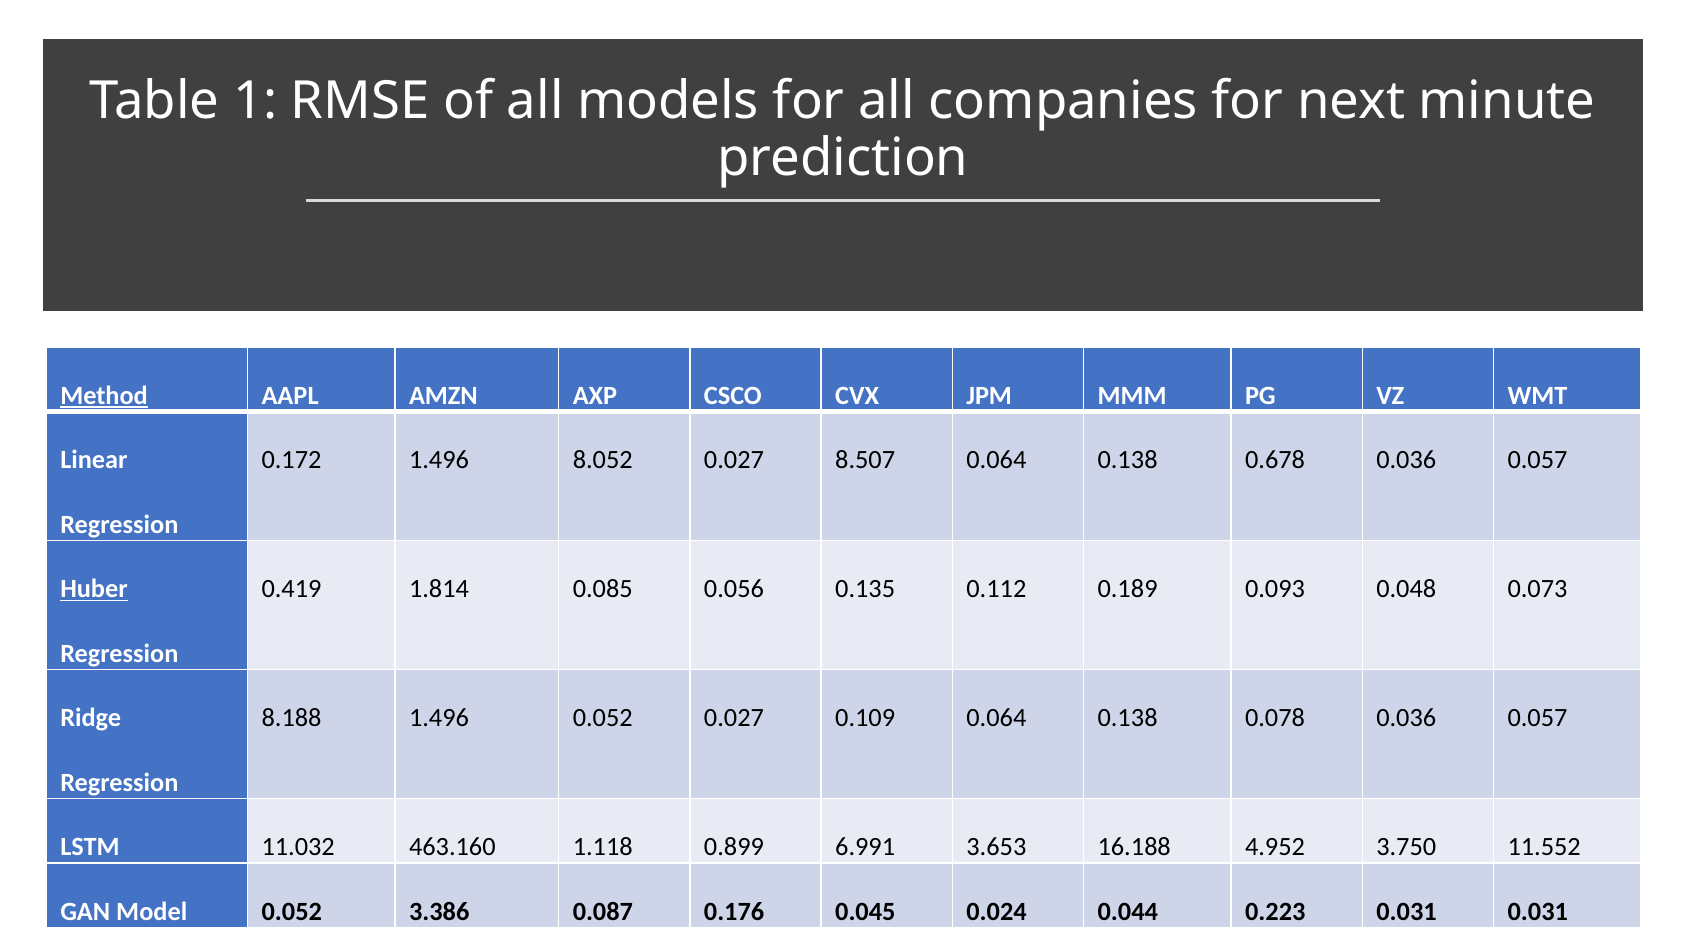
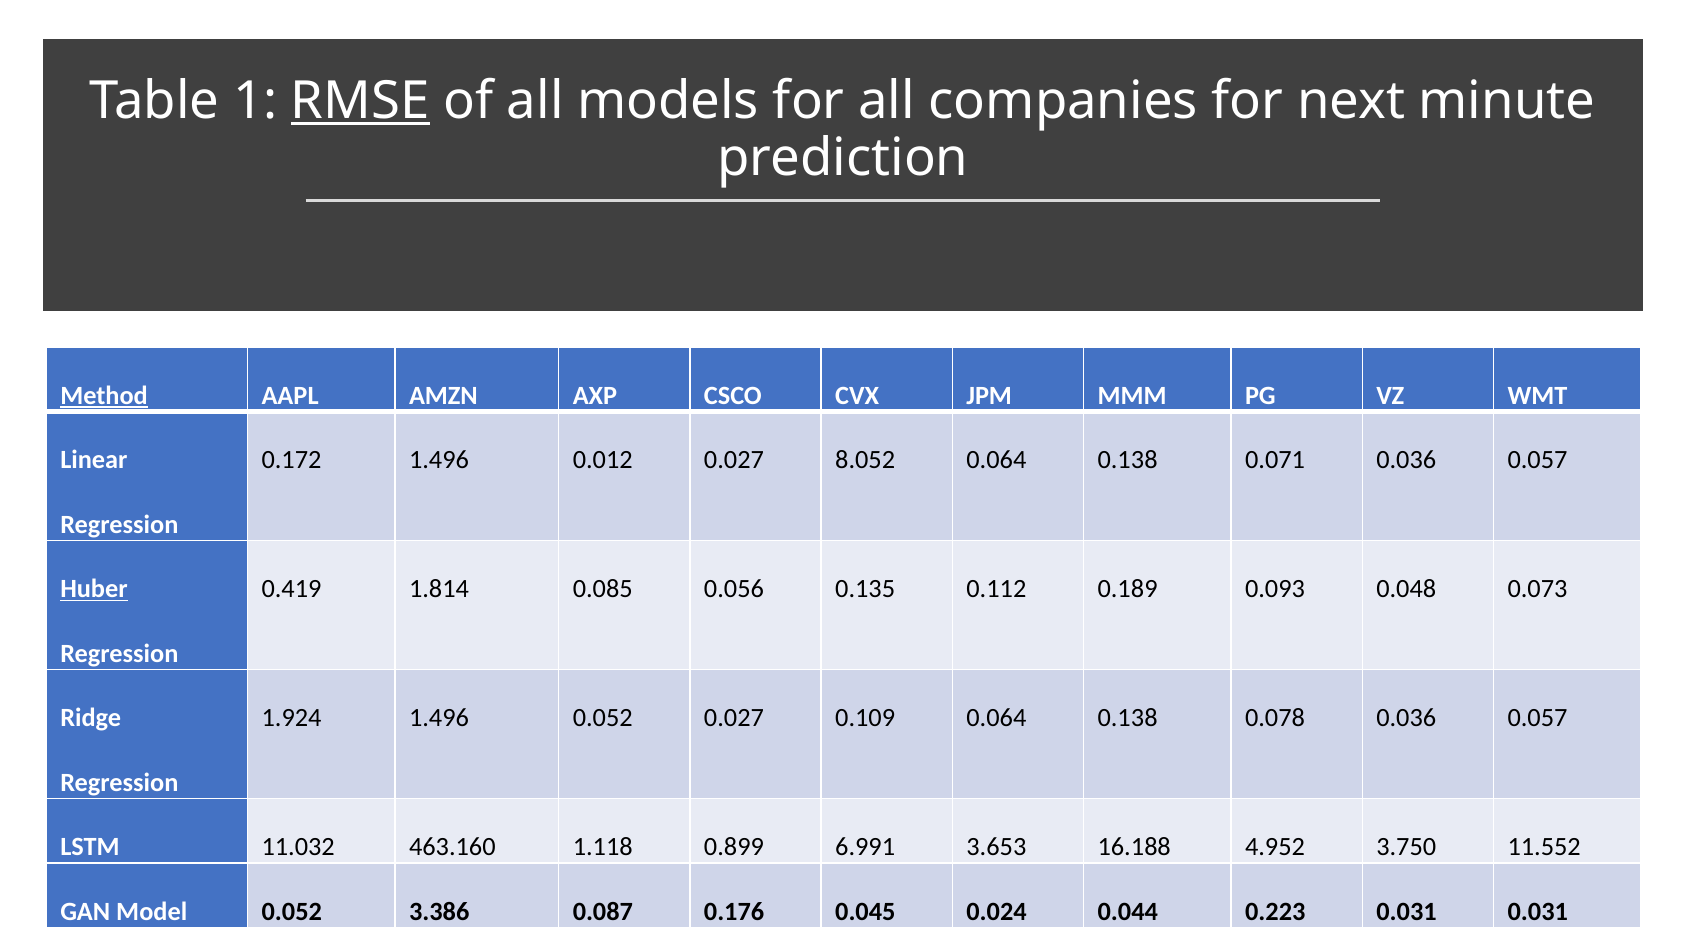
RMSE underline: none -> present
8.052: 8.052 -> 0.012
8.507: 8.507 -> 8.052
0.678: 0.678 -> 0.071
8.188: 8.188 -> 1.924
